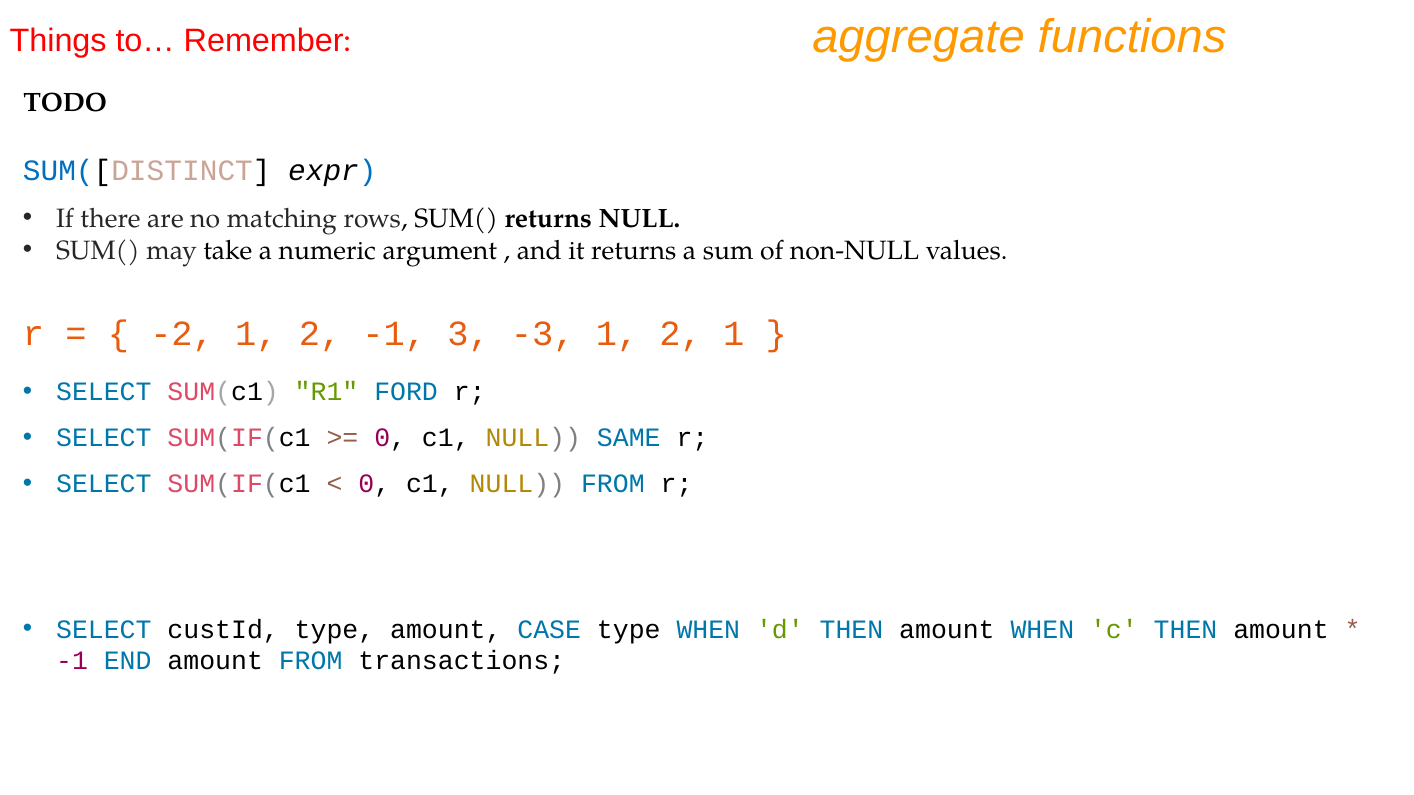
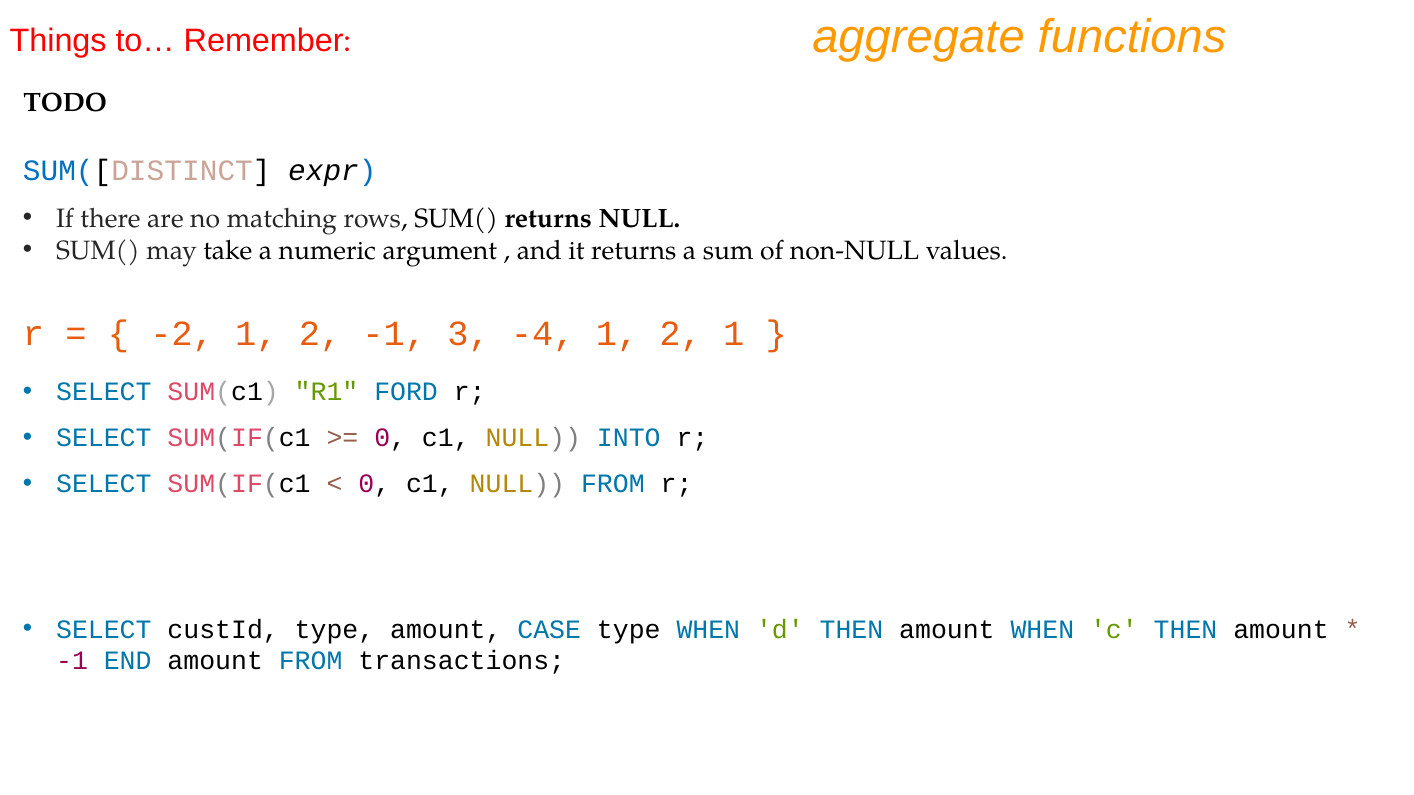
-3: -3 -> -4
SAME: SAME -> INTO
